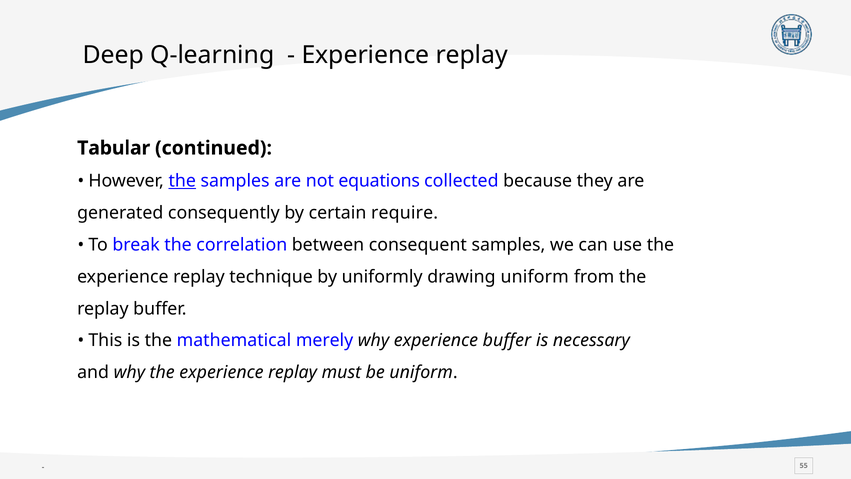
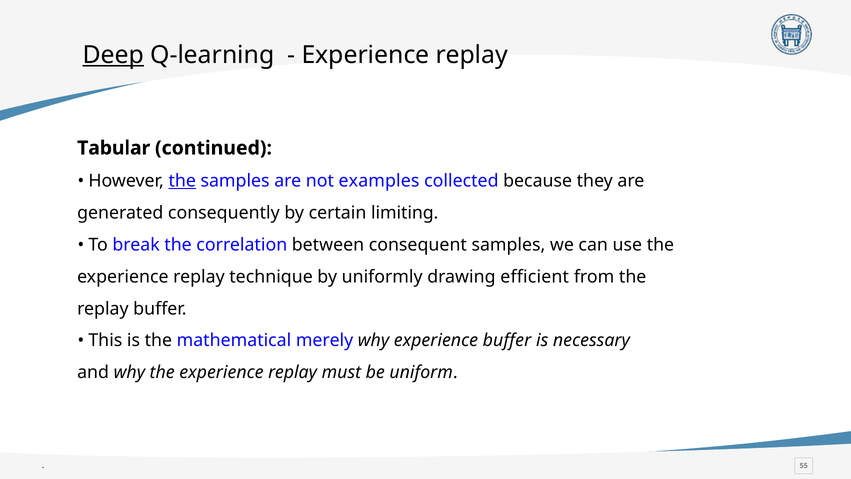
Deep underline: none -> present
equations: equations -> examples
require: require -> limiting
drawing uniform: uniform -> efficient
